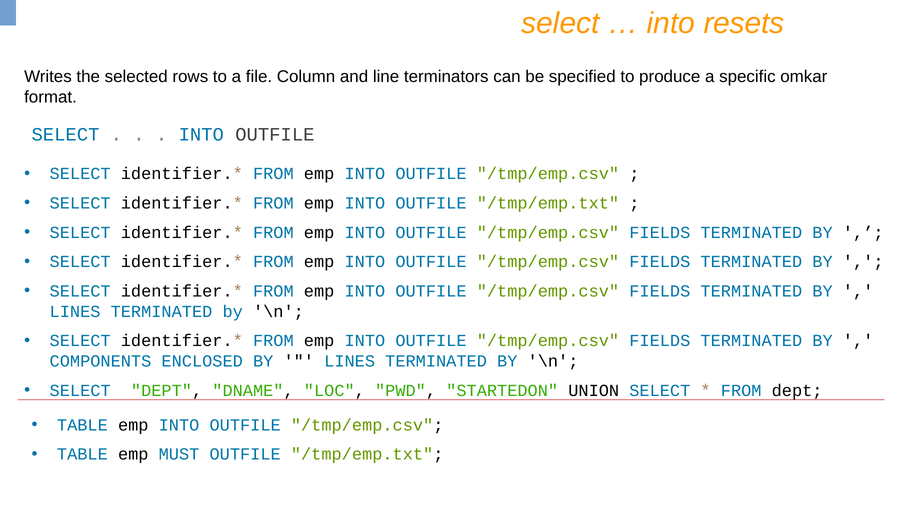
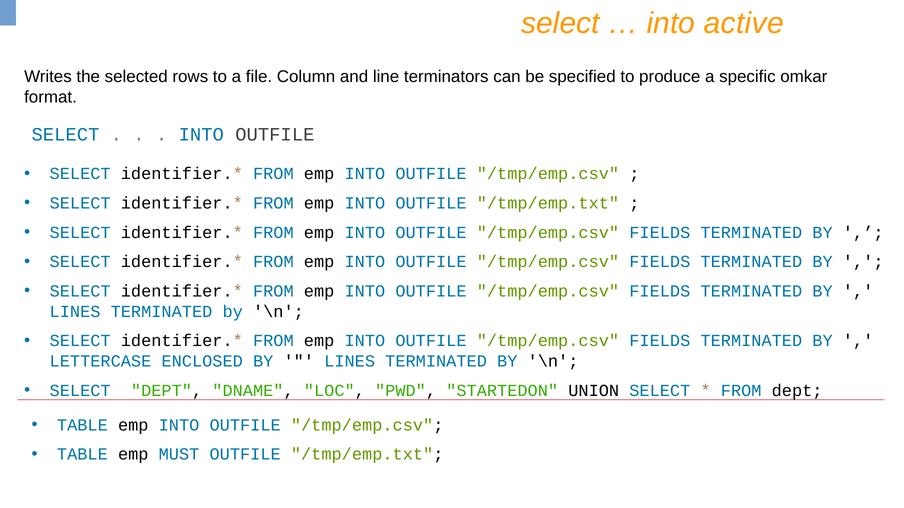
resets: resets -> active
COMPONENTS: COMPONENTS -> LETTERCASE
